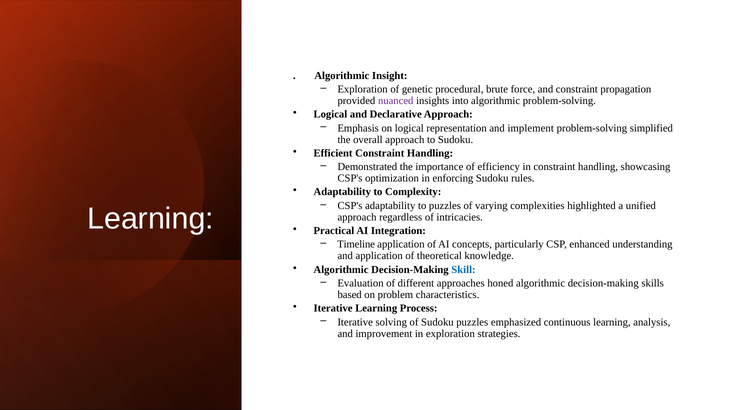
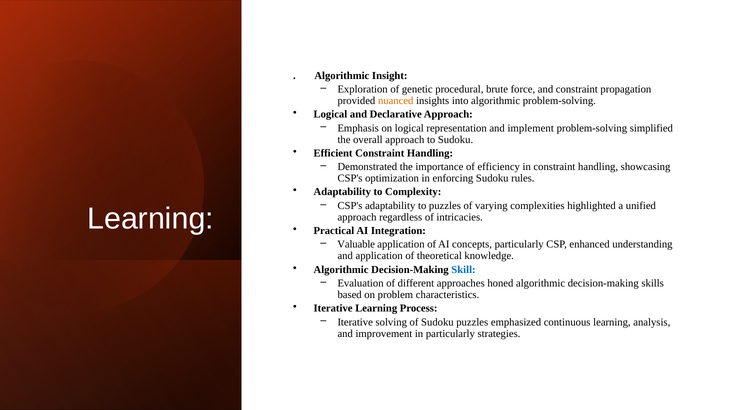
nuanced colour: purple -> orange
Timeline: Timeline -> Valuable
in exploration: exploration -> particularly
